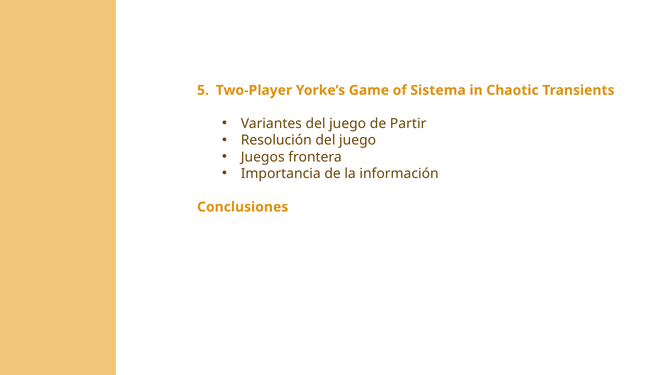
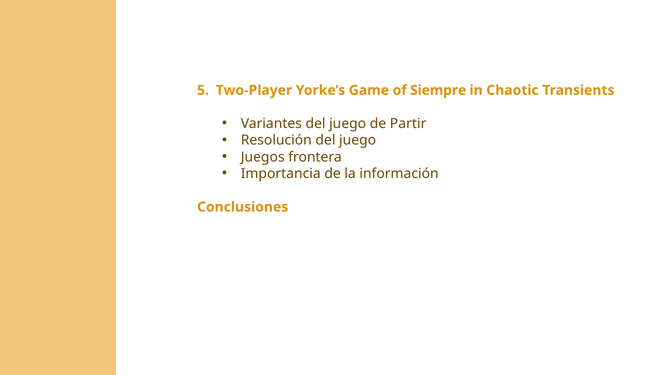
Sistema: Sistema -> Siempre
